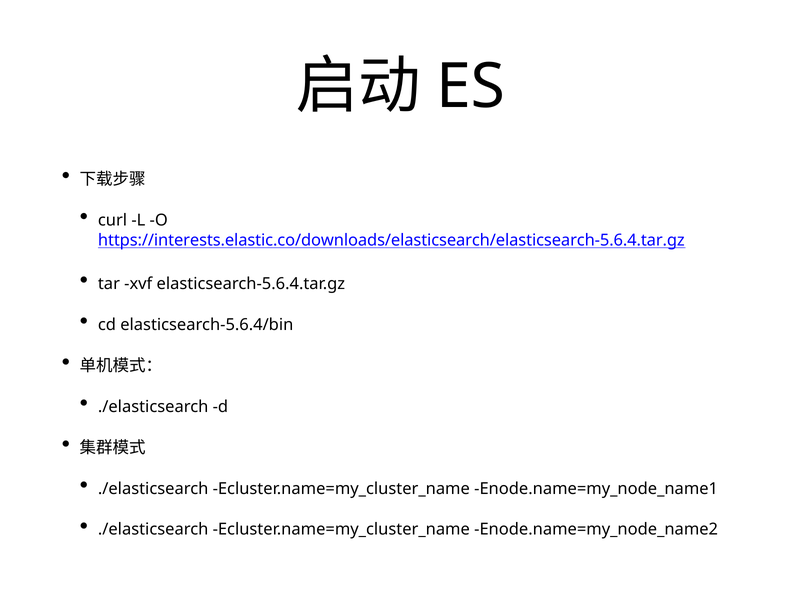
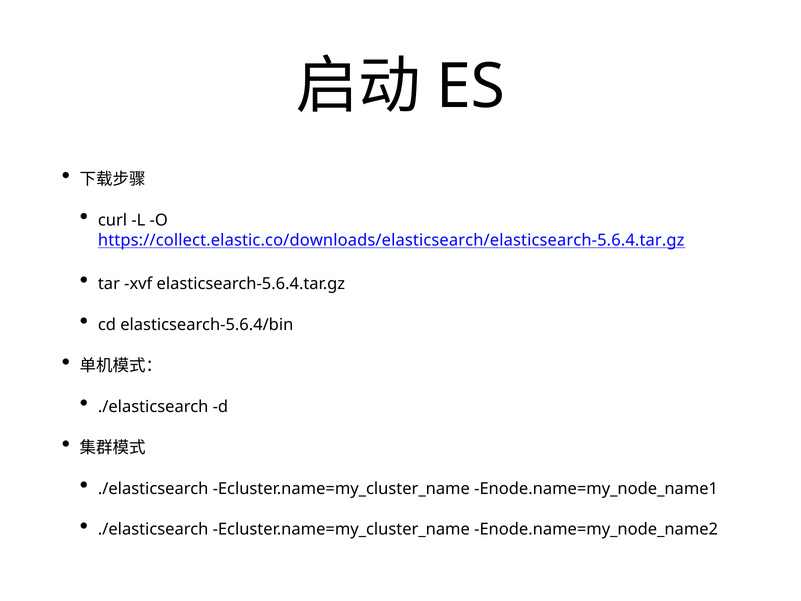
https://interests.elastic.co/downloads/elasticsearch/elasticsearch-5.6.4.tar.gz: https://interests.elastic.co/downloads/elasticsearch/elasticsearch-5.6.4.tar.gz -> https://collect.elastic.co/downloads/elasticsearch/elasticsearch-5.6.4.tar.gz
